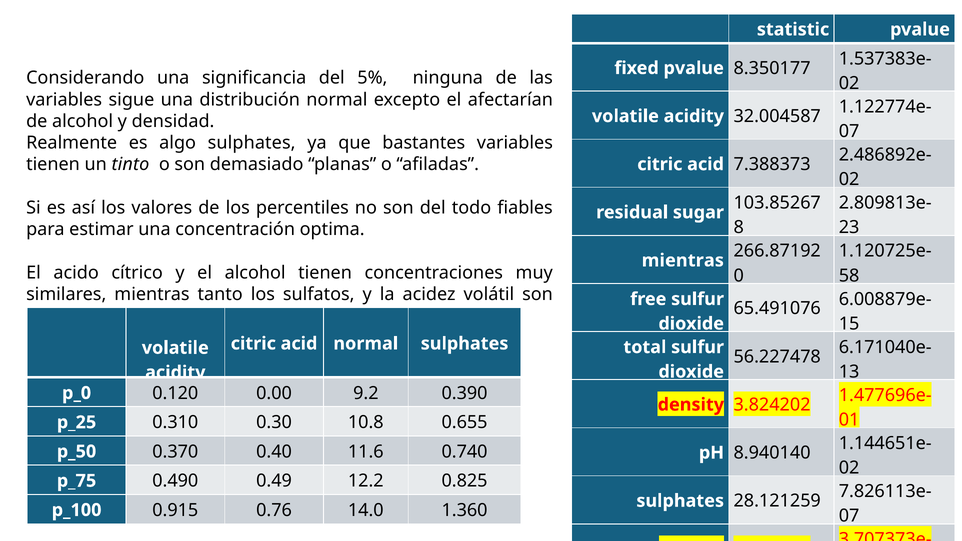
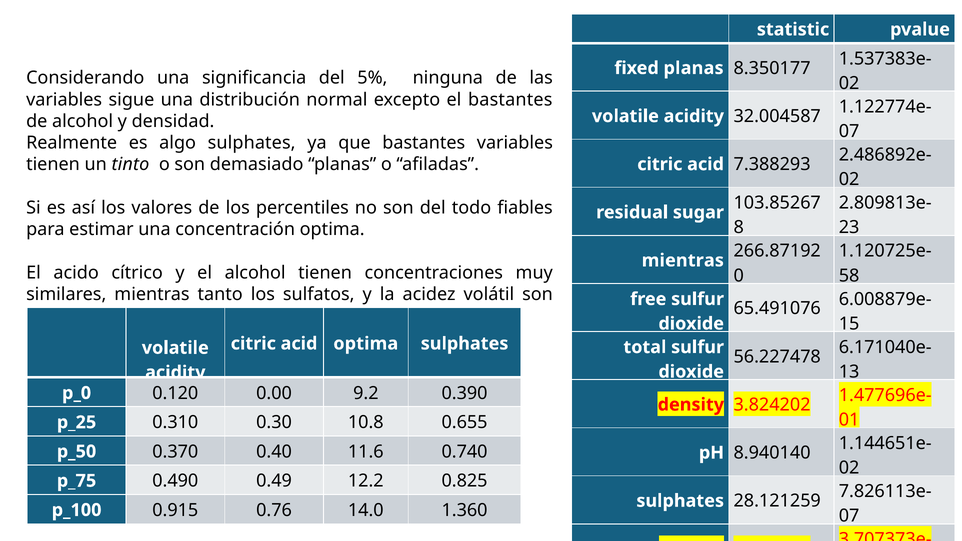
fixed pvalue: pvalue -> planas
el afectarían: afectarían -> bastantes
7.388373: 7.388373 -> 7.388293
acid normal: normal -> optima
